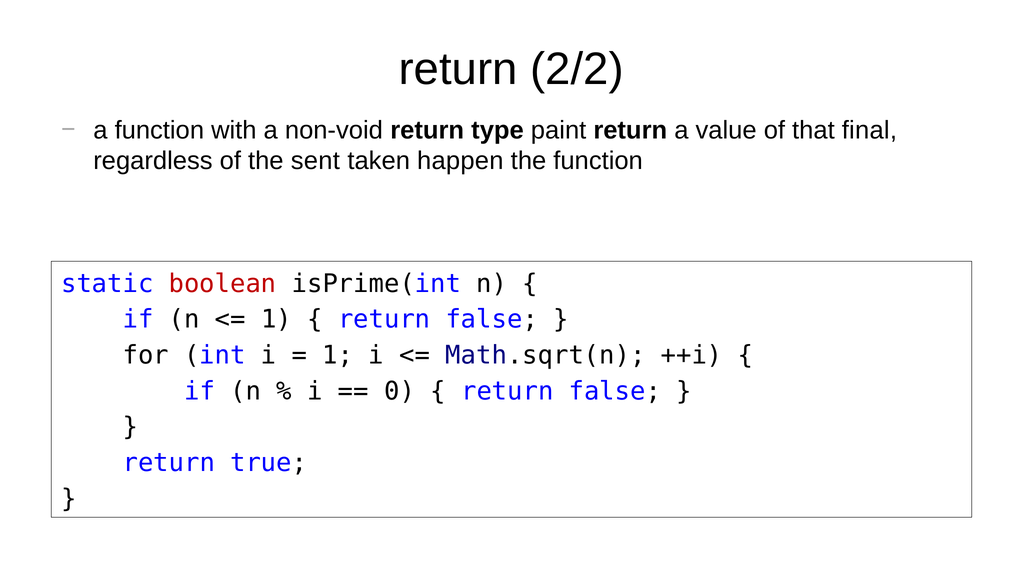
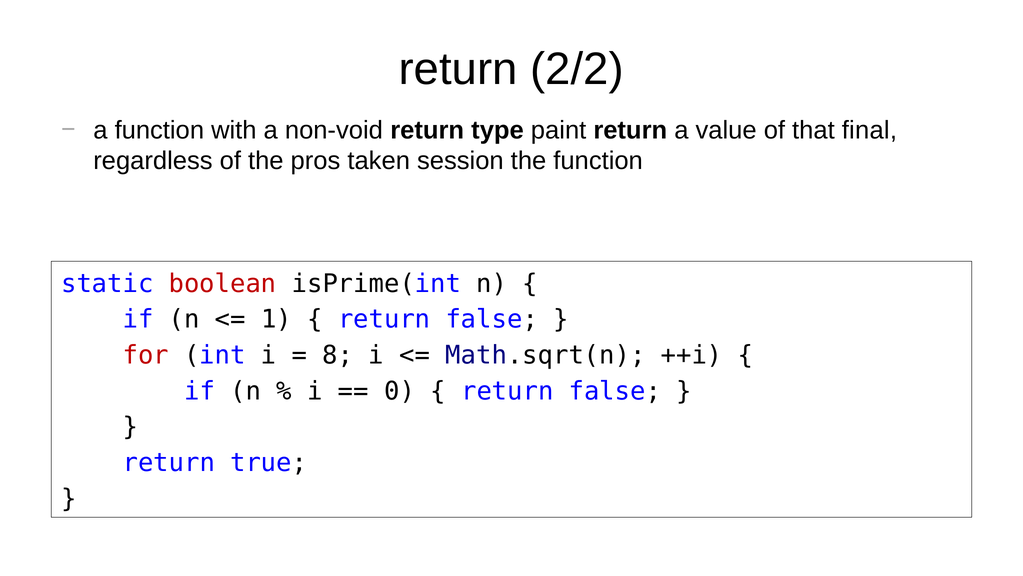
sent: sent -> pros
happen: happen -> session
for colour: black -> red
1 at (338, 355): 1 -> 8
